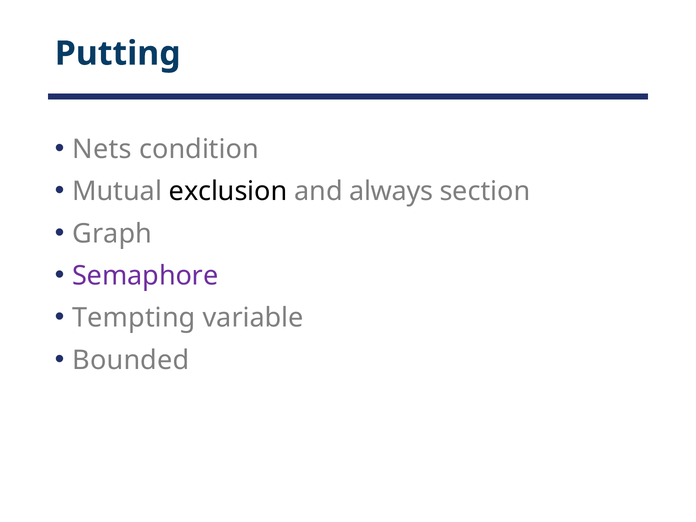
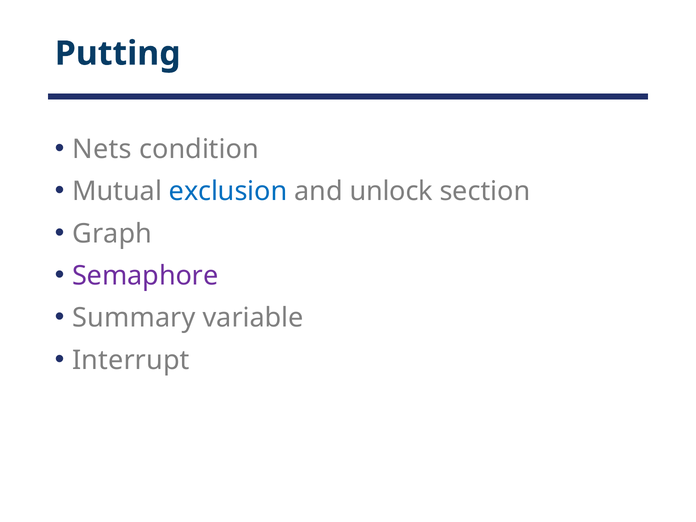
exclusion colour: black -> blue
always: always -> unlock
Tempting: Tempting -> Summary
Bounded: Bounded -> Interrupt
